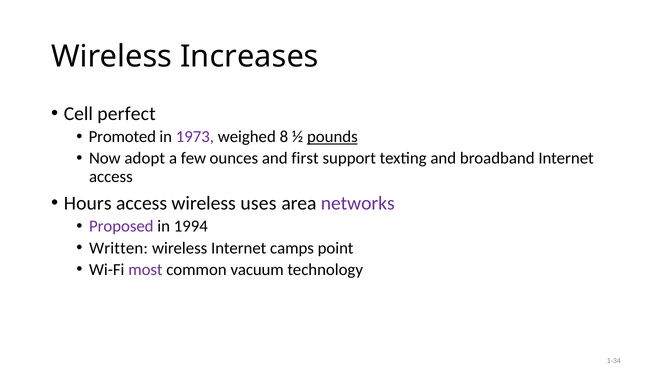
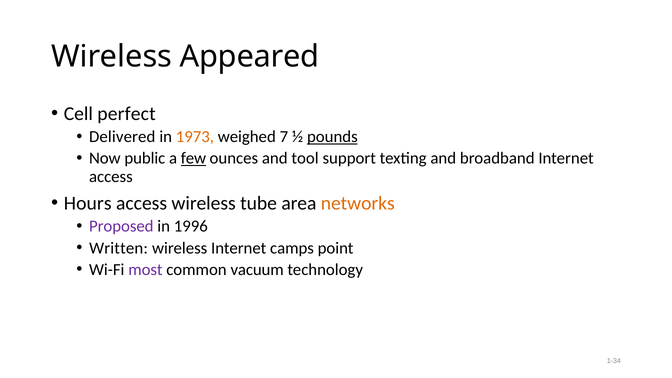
Increases: Increases -> Appeared
Promoted: Promoted -> Delivered
1973 colour: purple -> orange
8: 8 -> 7
adopt: adopt -> public
few underline: none -> present
first: first -> tool
uses: uses -> tube
networks colour: purple -> orange
1994: 1994 -> 1996
